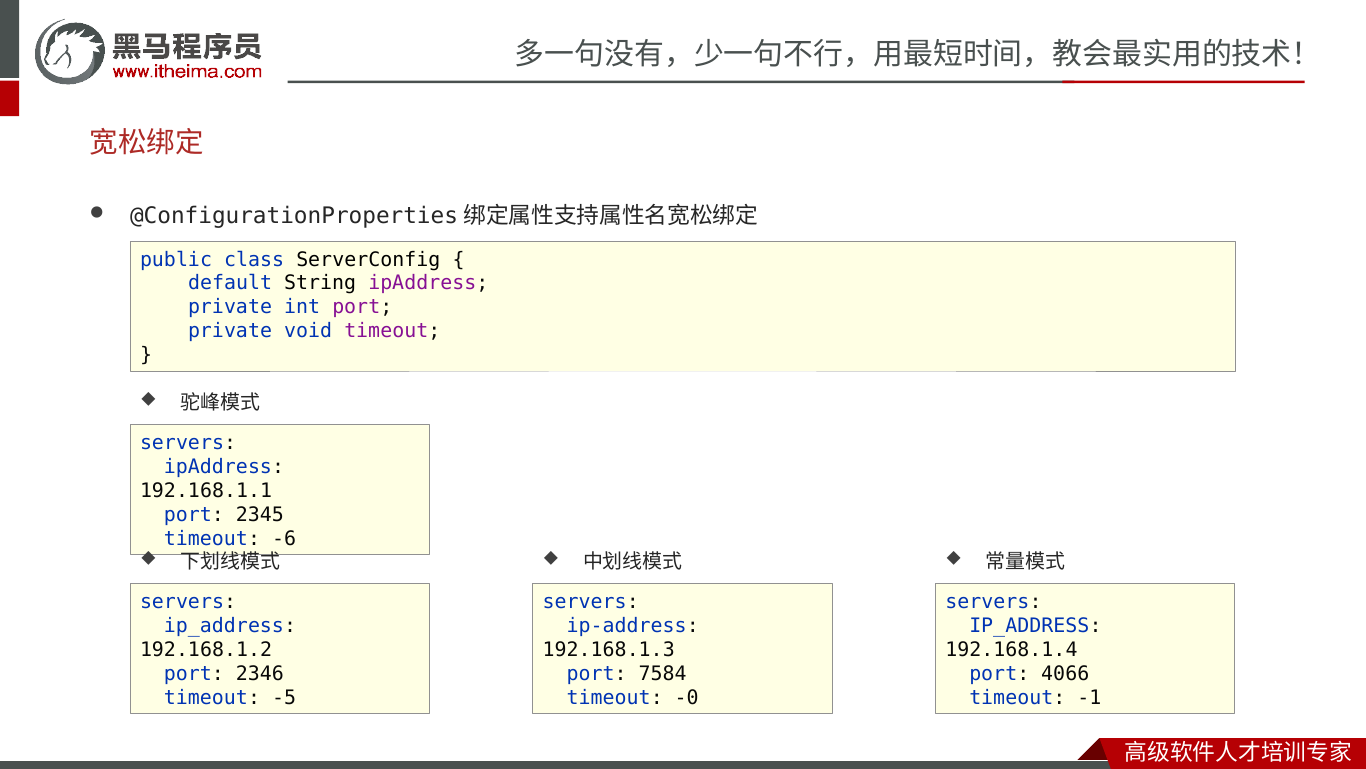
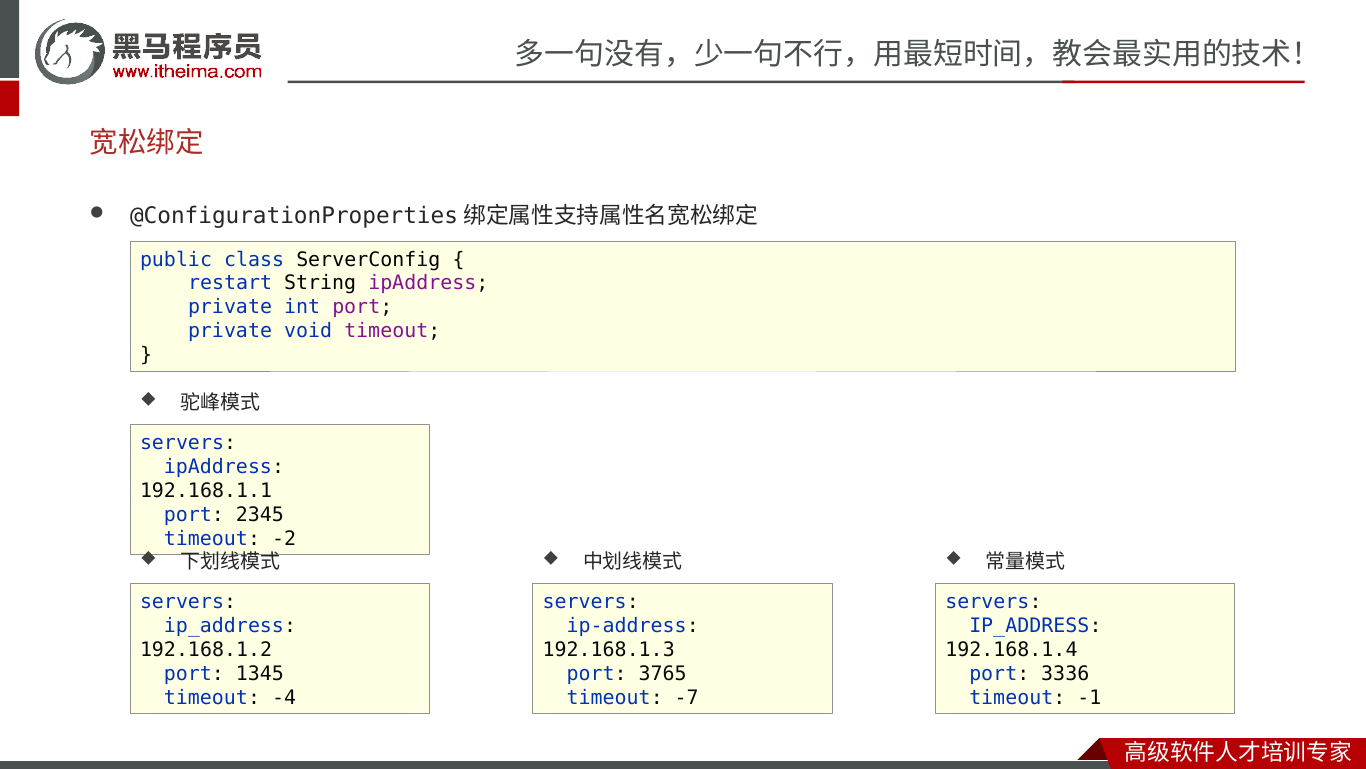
default: default -> restart
-6: -6 -> -2
2346: 2346 -> 1345
7584: 7584 -> 3765
4066: 4066 -> 3336
-5: -5 -> -4
-0: -0 -> -7
